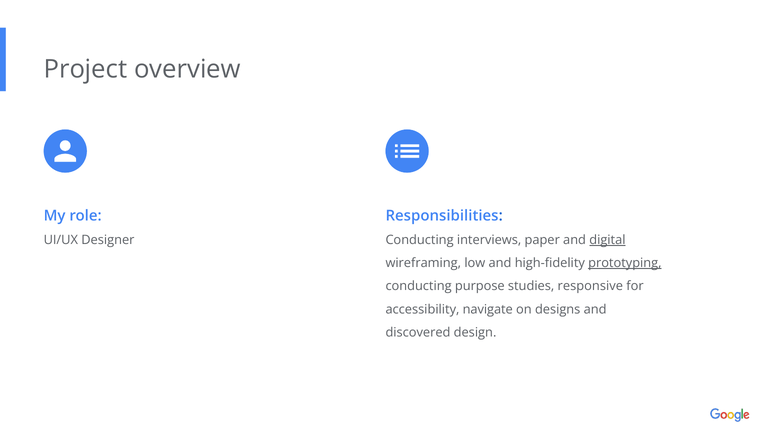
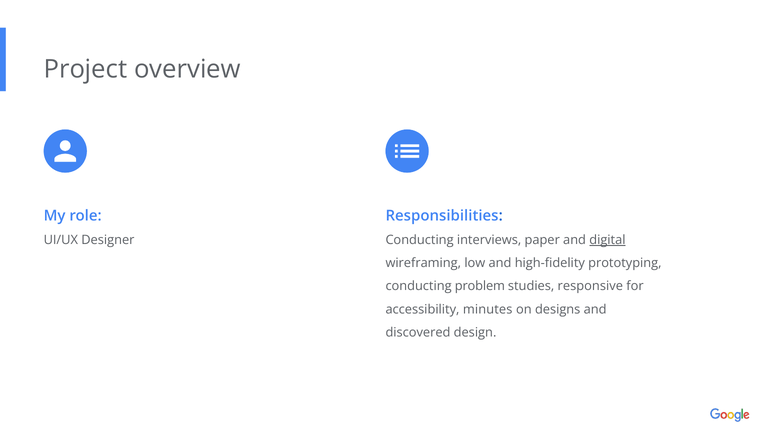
prototyping underline: present -> none
purpose: purpose -> problem
navigate: navigate -> minutes
